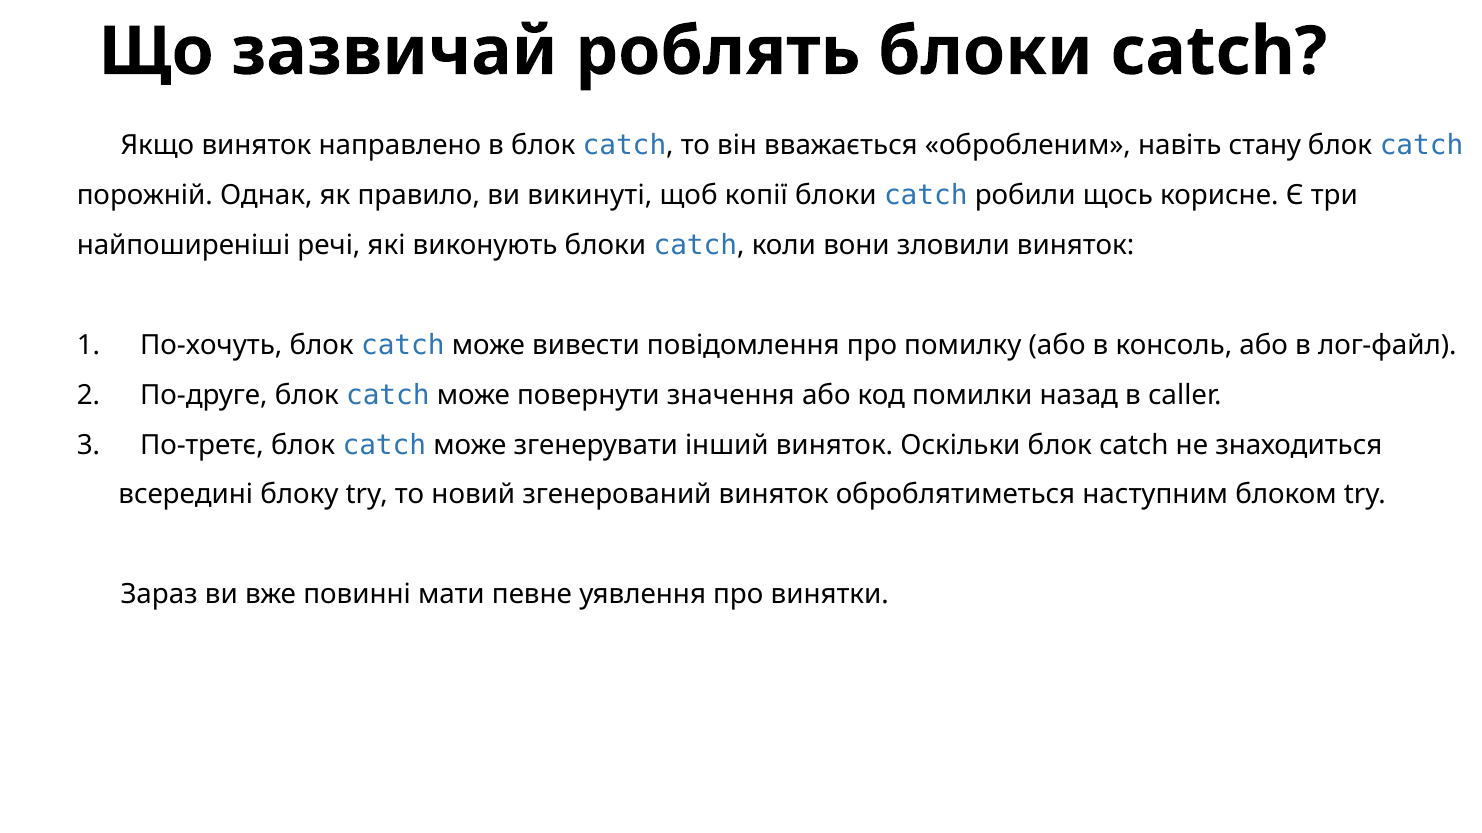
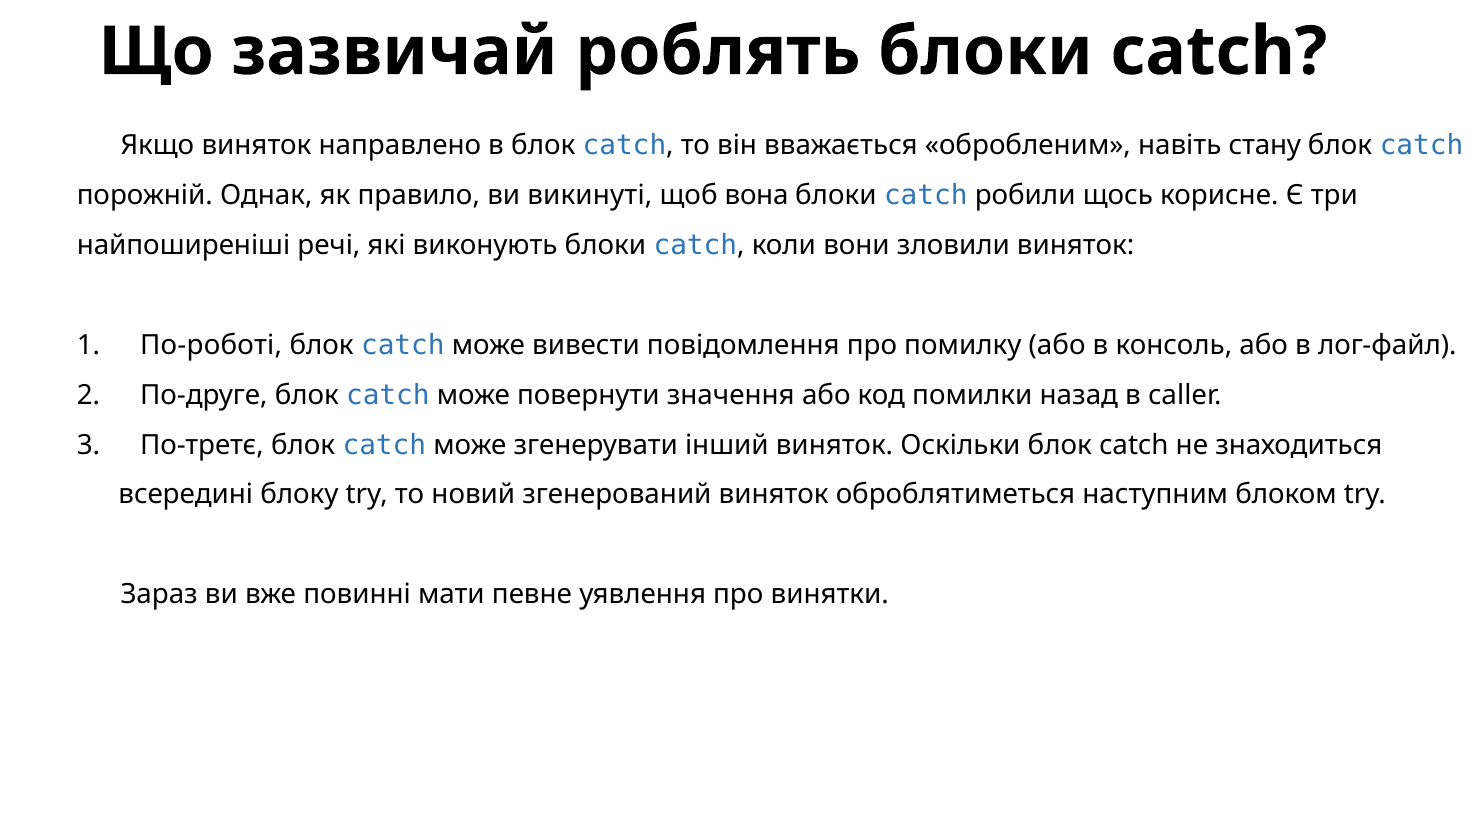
копії: копії -> вона
По-хочуть: По-хочуть -> По-роботі
